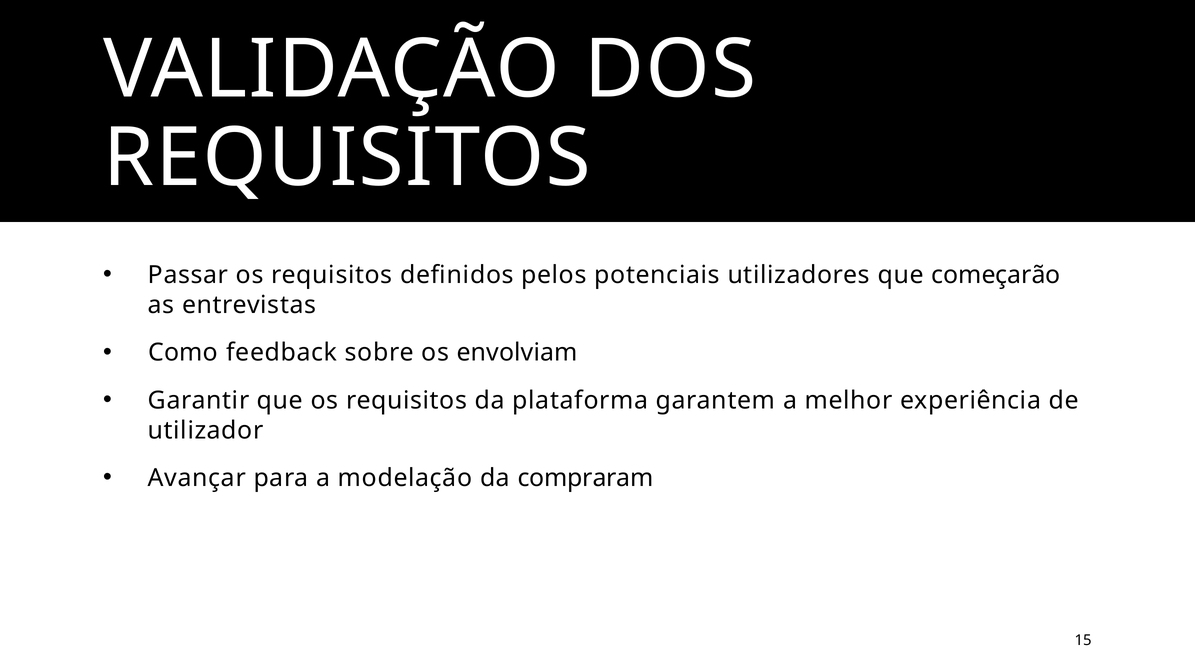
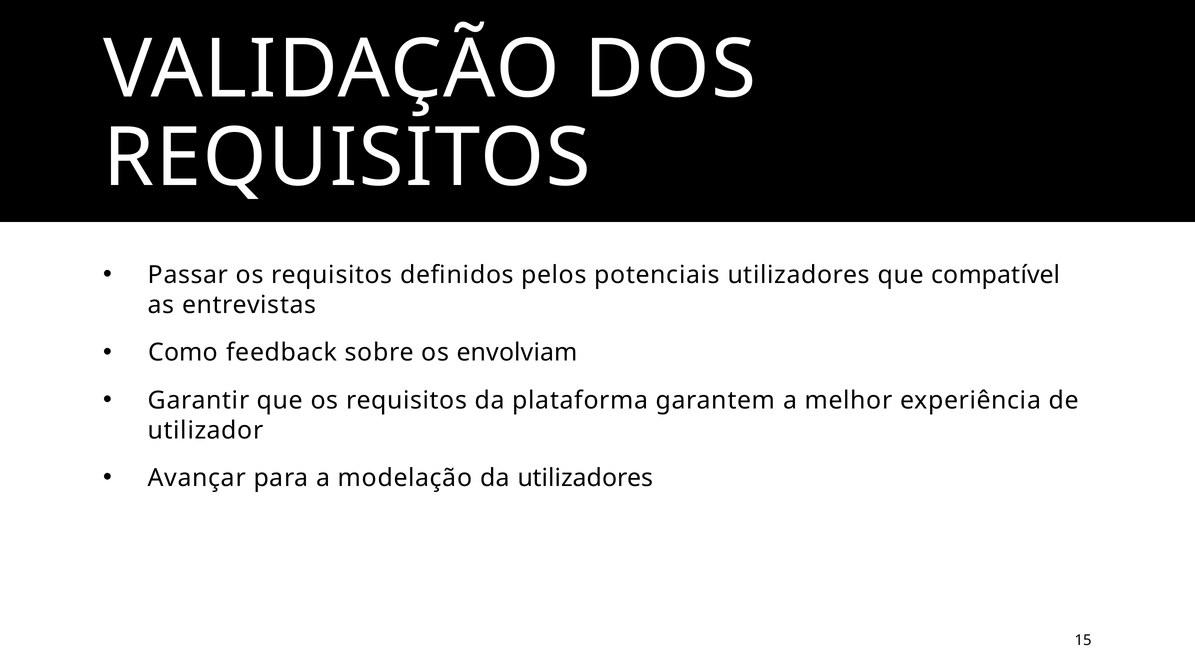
começarão: começarão -> compatível
da compraram: compraram -> utilizadores
